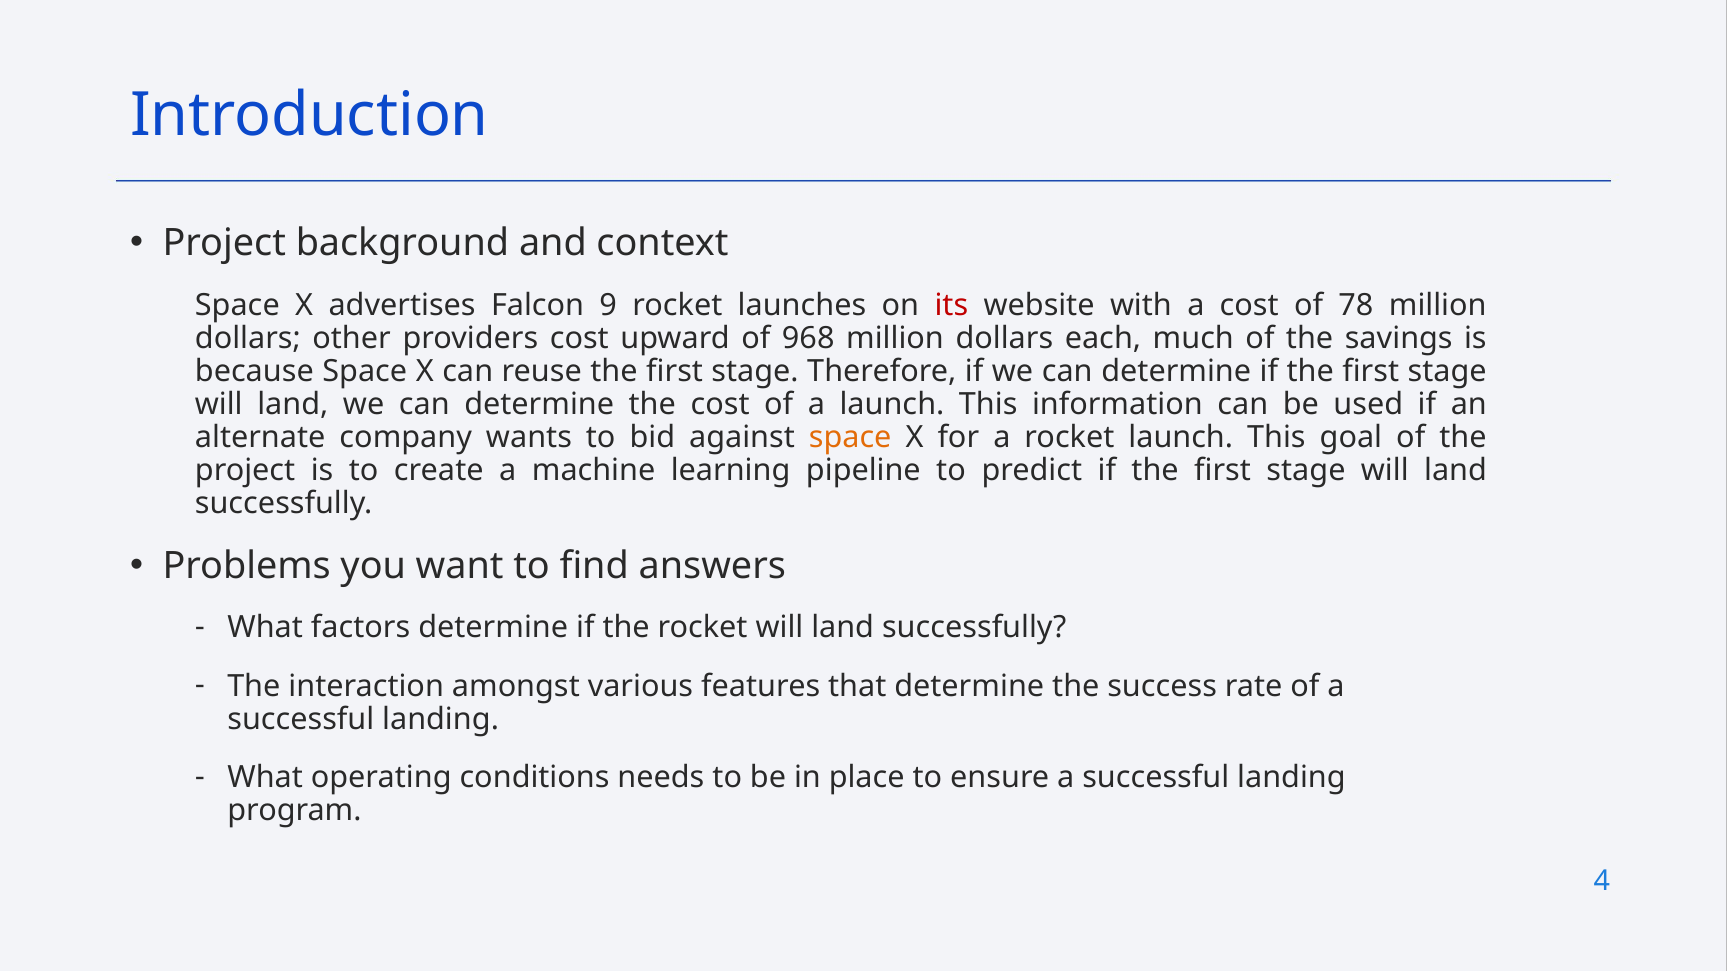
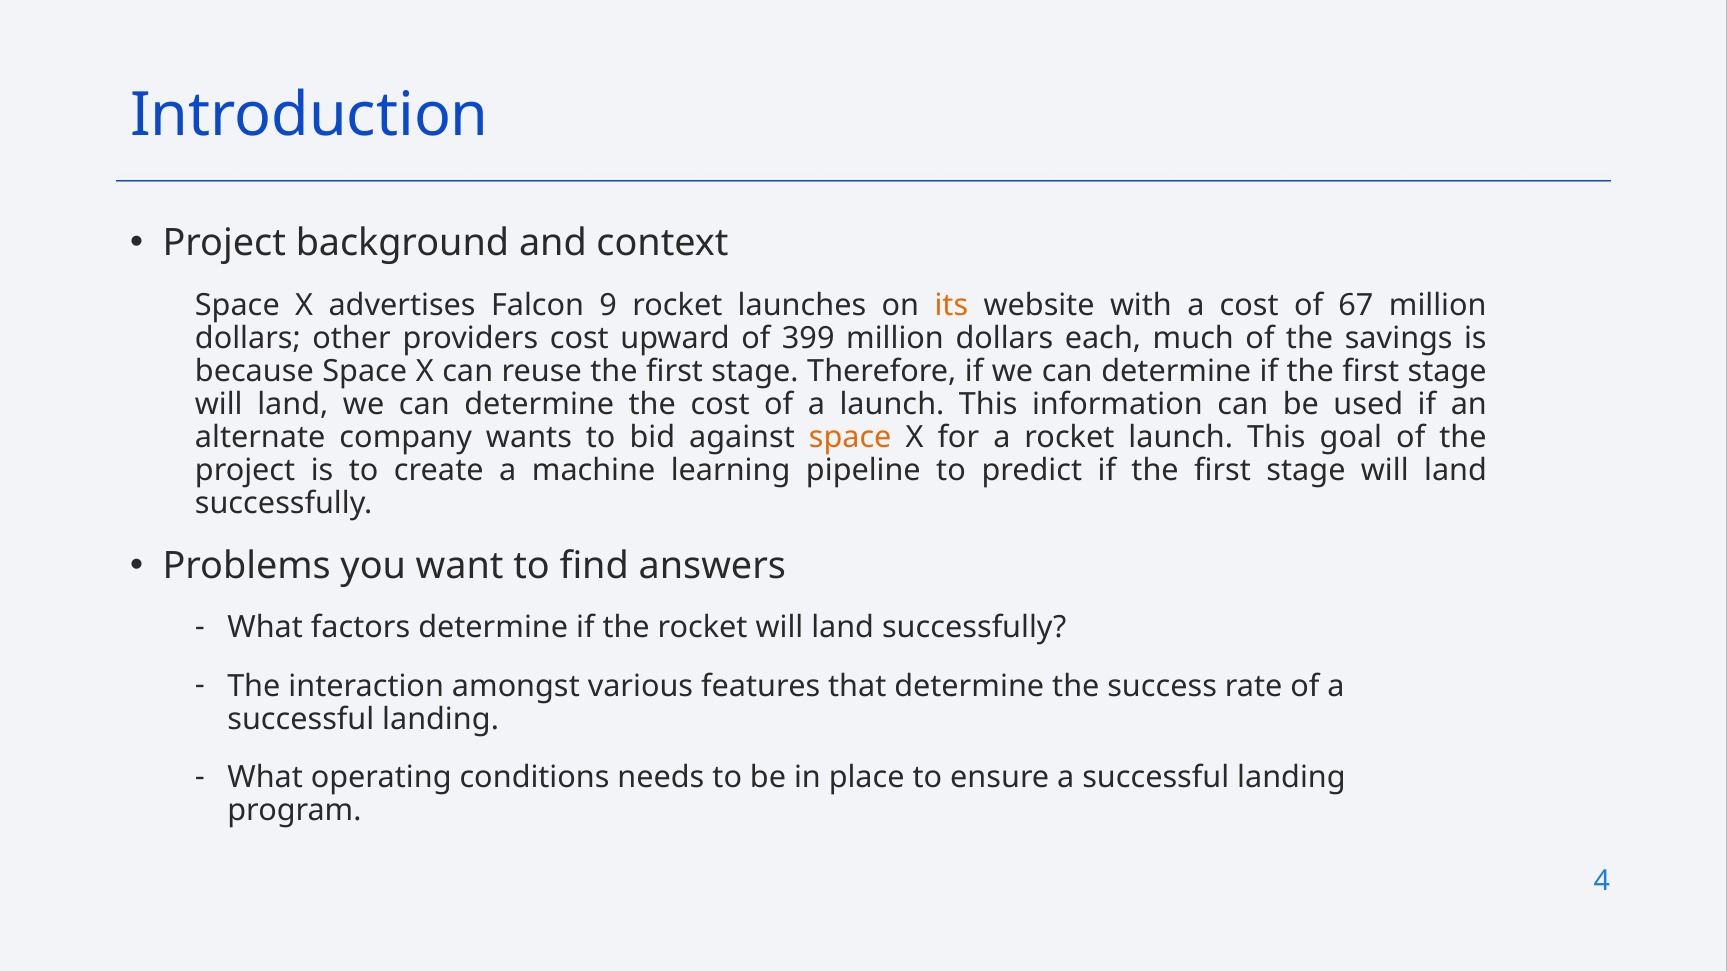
its colour: red -> orange
78: 78 -> 67
968: 968 -> 399
